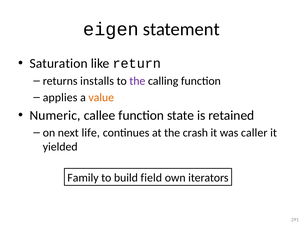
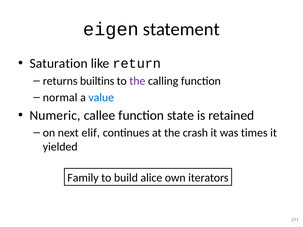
installs: installs -> builtins
applies: applies -> normal
value colour: orange -> blue
life: life -> elif
caller: caller -> times
field: field -> alice
